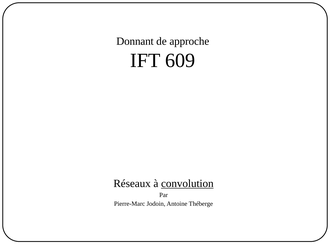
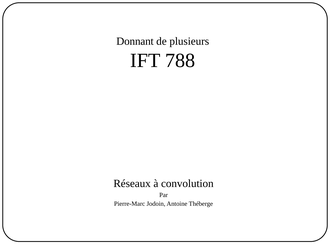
approche: approche -> plusieurs
609: 609 -> 788
convolution underline: present -> none
